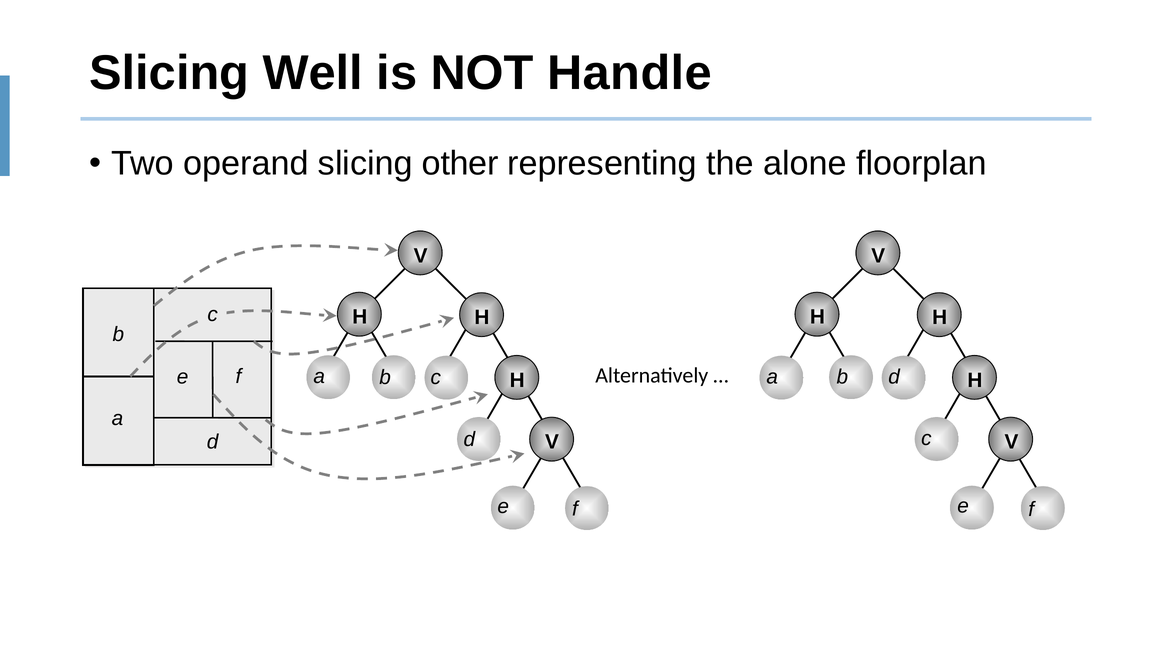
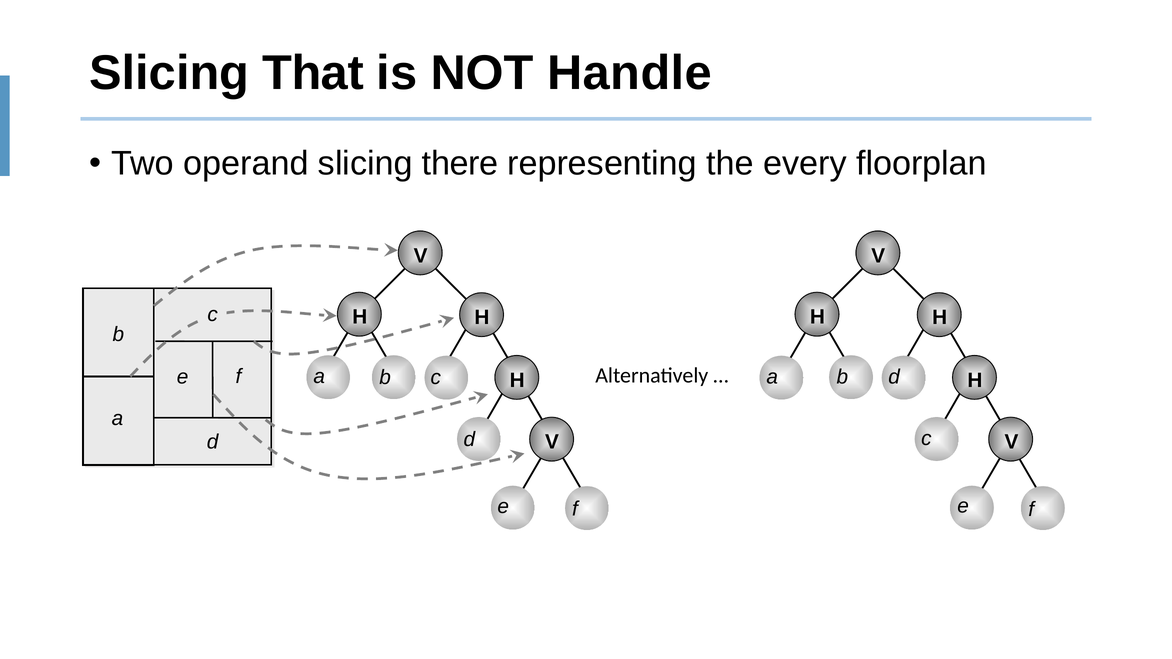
Well: Well -> That
other: other -> there
alone: alone -> every
